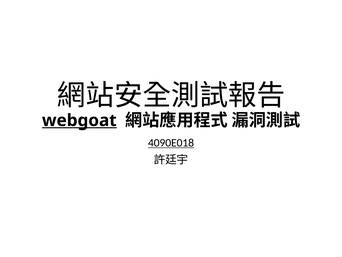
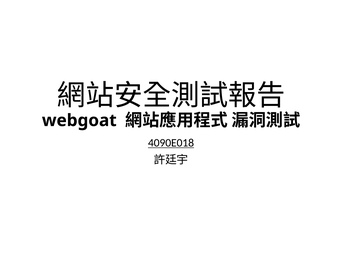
webgoat underline: present -> none
